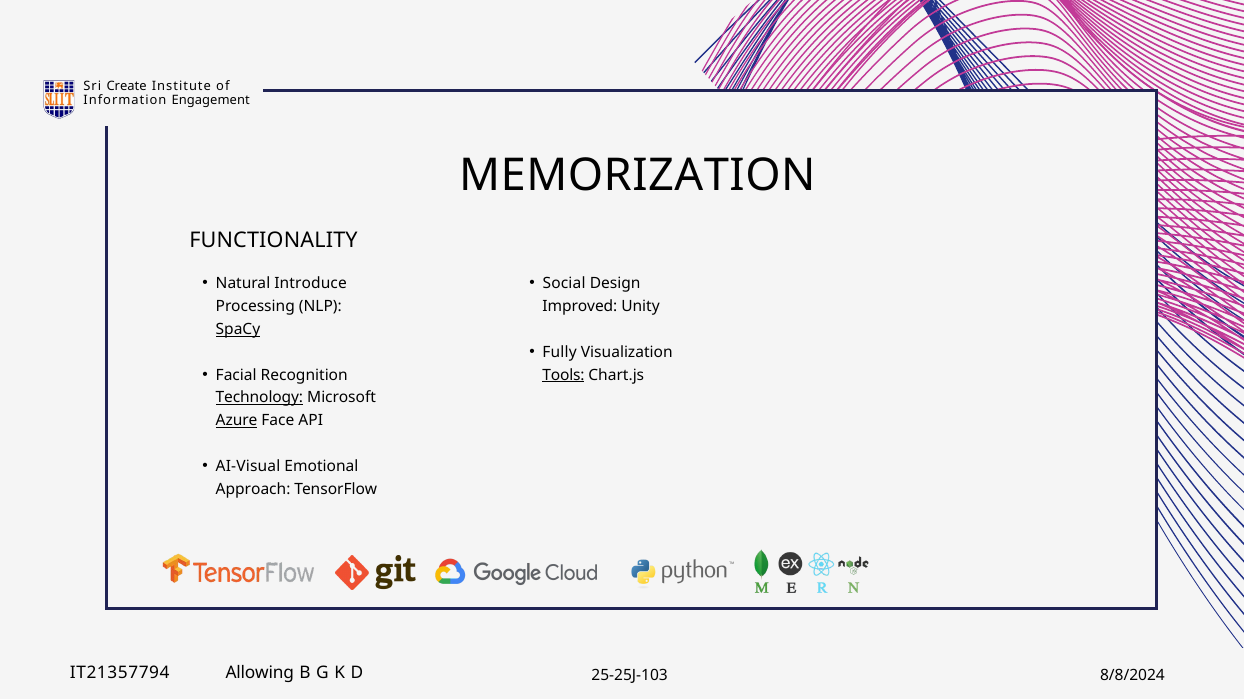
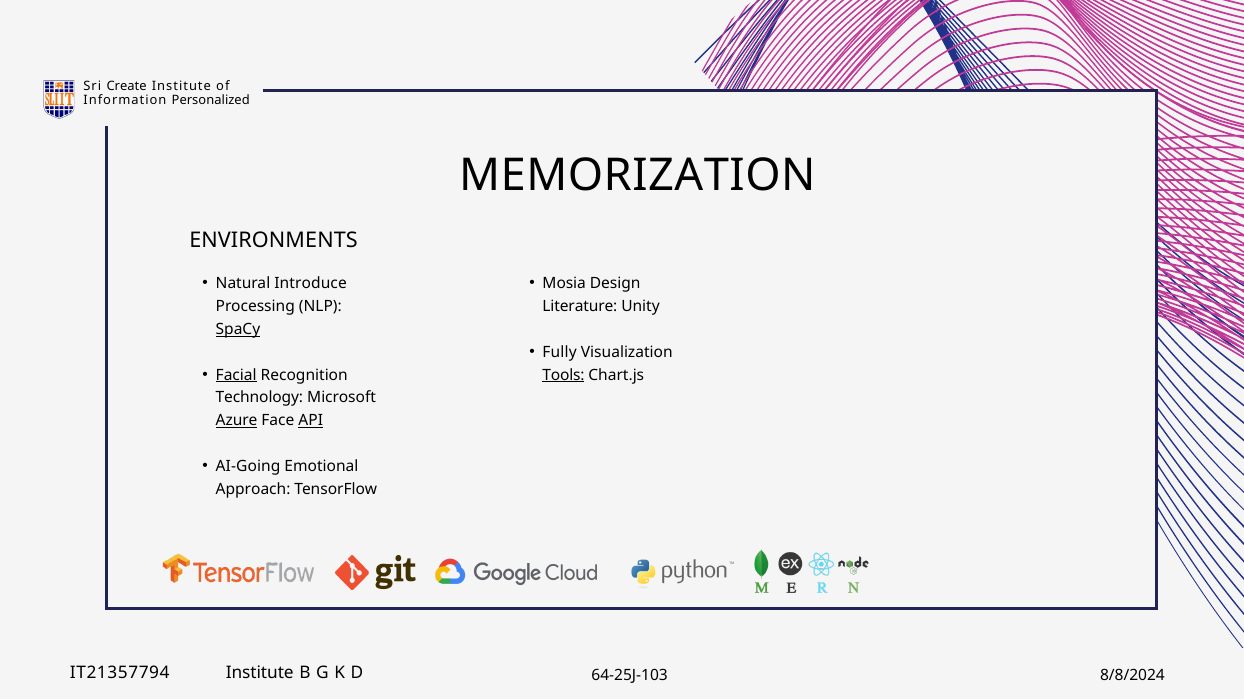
Engagement: Engagement -> Personalized
FUNCTIONALITY: FUNCTIONALITY -> ENVIRONMENTS
Social: Social -> Mosia
Improved: Improved -> Literature
Facial underline: none -> present
Technology underline: present -> none
API underline: none -> present
AI-Visual: AI-Visual -> AI-Going
IT21357794 Allowing: Allowing -> Institute
25-25J-103: 25-25J-103 -> 64-25J-103
